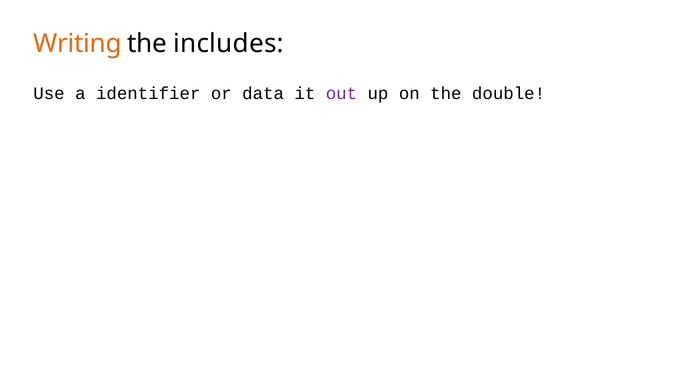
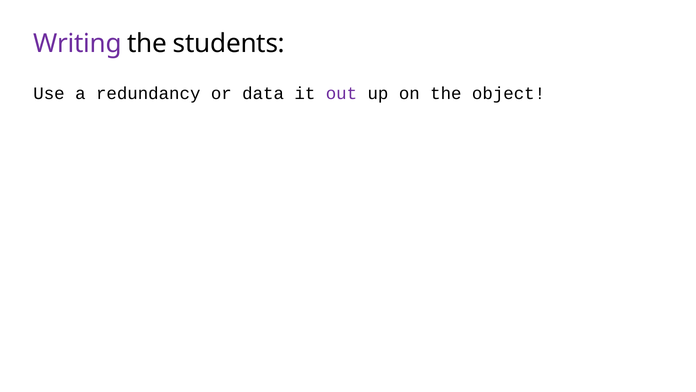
Writing colour: orange -> purple
includes: includes -> students
identifier: identifier -> redundancy
double: double -> object
